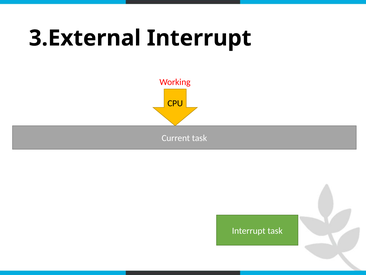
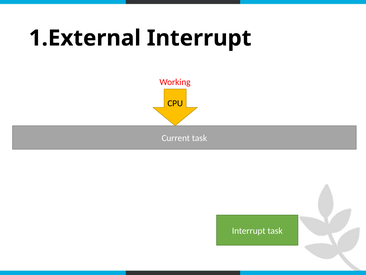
3.External: 3.External -> 1.External
